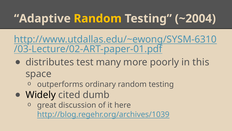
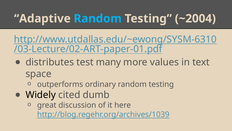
Random at (98, 19) colour: yellow -> light blue
poorly: poorly -> values
this: this -> text
